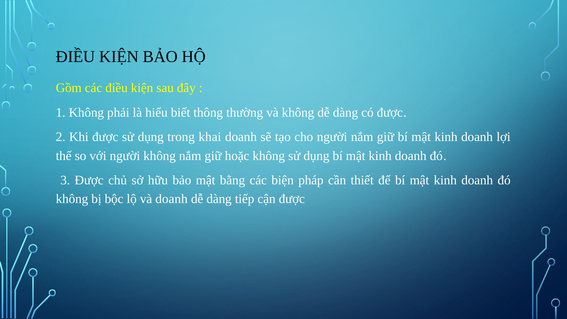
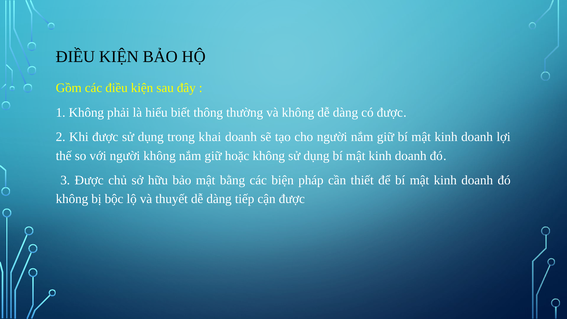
và doanh: doanh -> thuyết
